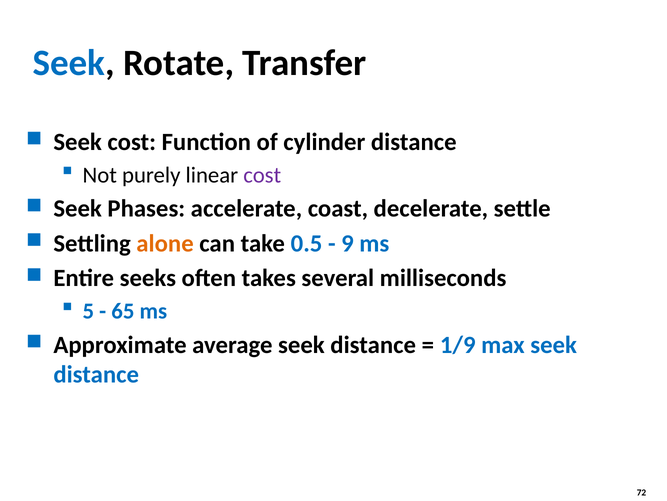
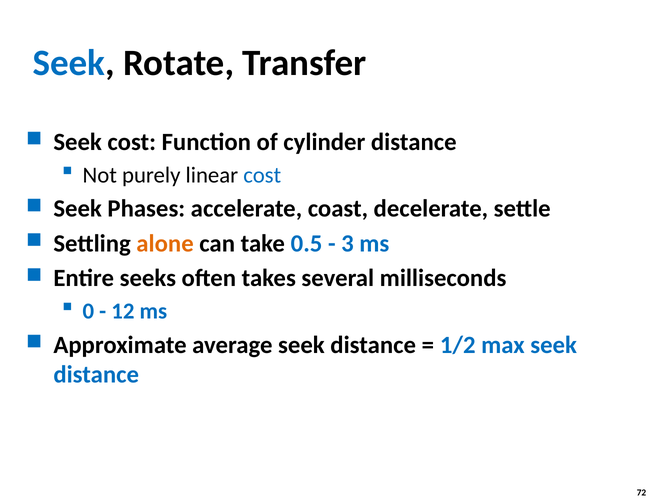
cost at (262, 175) colour: purple -> blue
9: 9 -> 3
5: 5 -> 0
65: 65 -> 12
1/9: 1/9 -> 1/2
